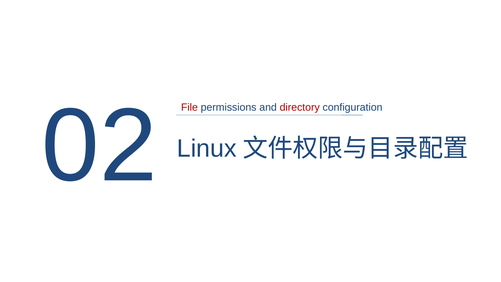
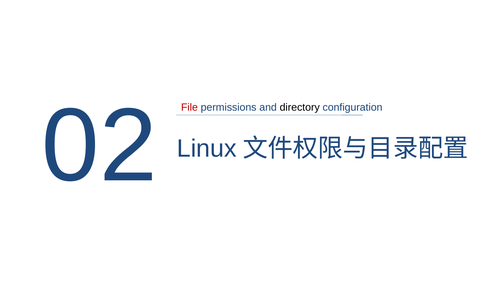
directory colour: red -> black
